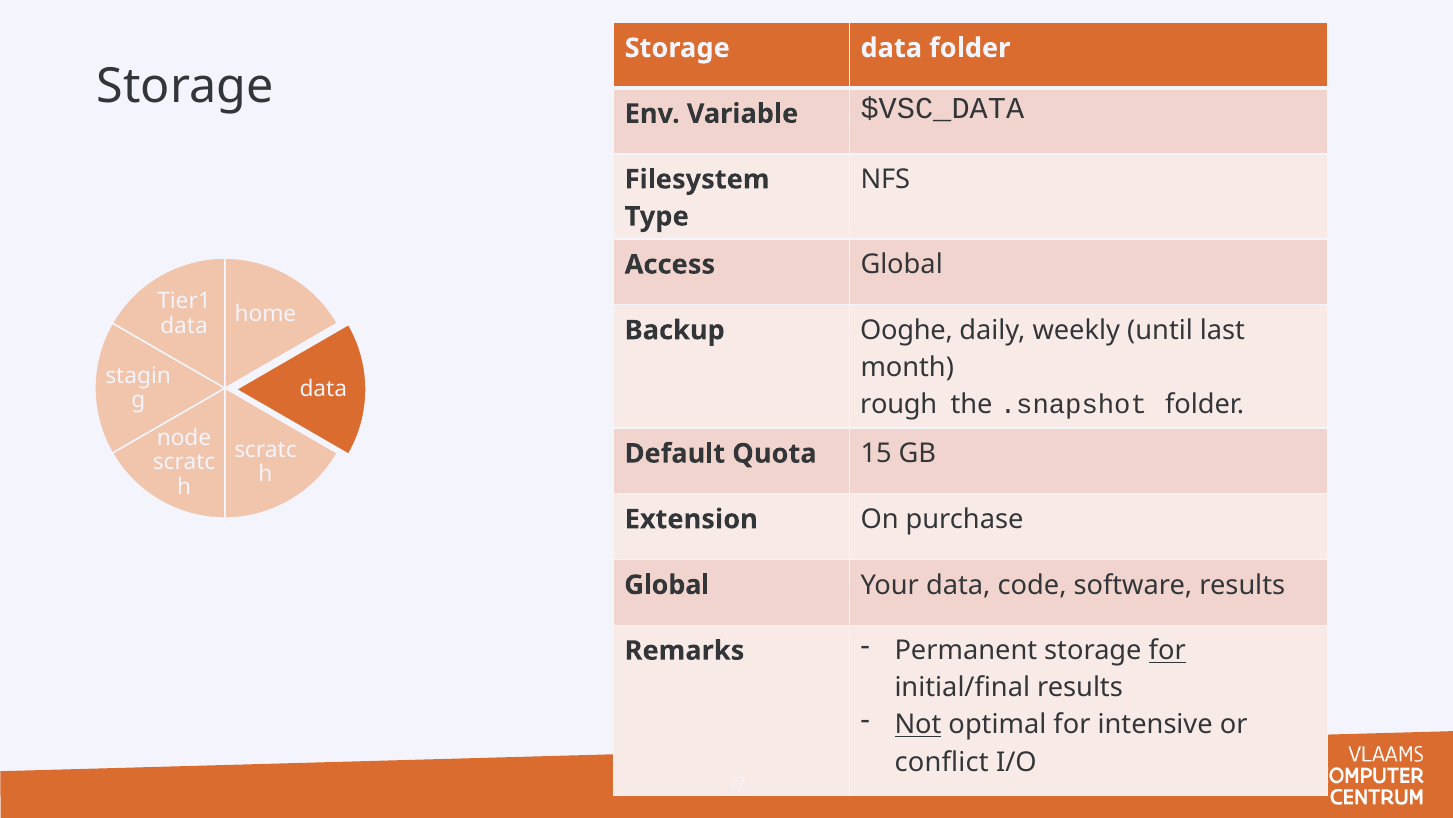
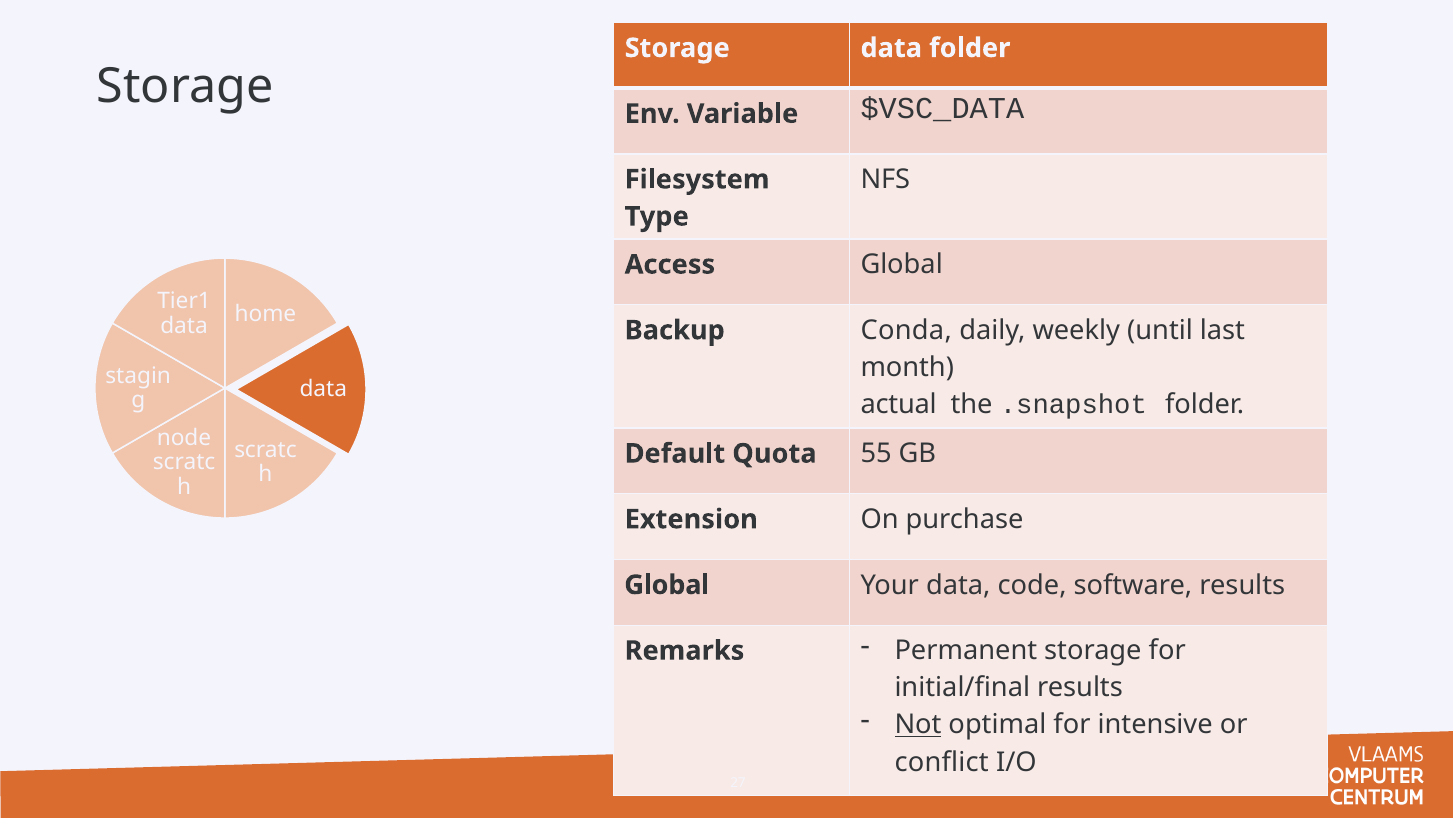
Ooghe: Ooghe -> Conda
rough: rough -> actual
15: 15 -> 55
for at (1167, 650) underline: present -> none
